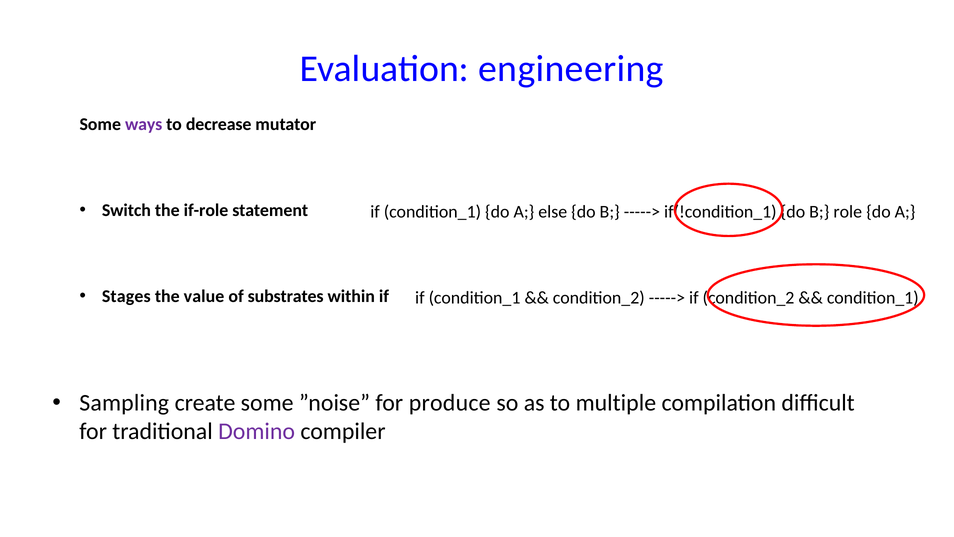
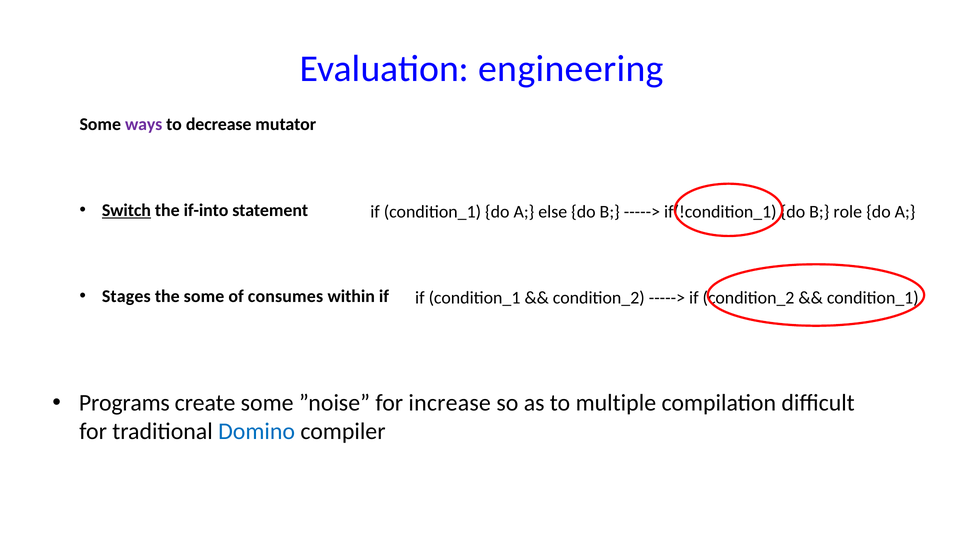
Switch underline: none -> present
if-role: if-role -> if-into
the value: value -> some
substrates: substrates -> consumes
Sampling: Sampling -> Programs
produce: produce -> increase
Domino colour: purple -> blue
